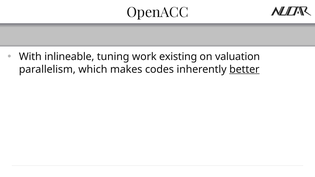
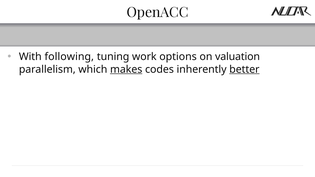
inlineable: inlineable -> following
existing: existing -> options
makes underline: none -> present
